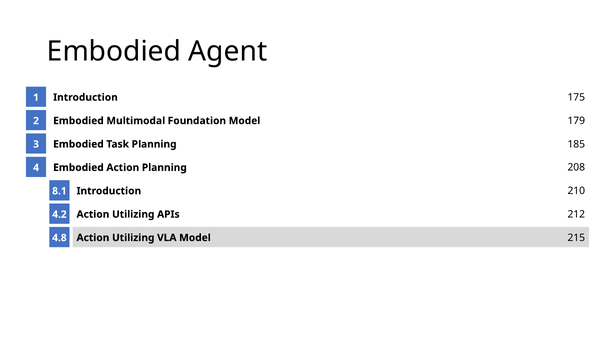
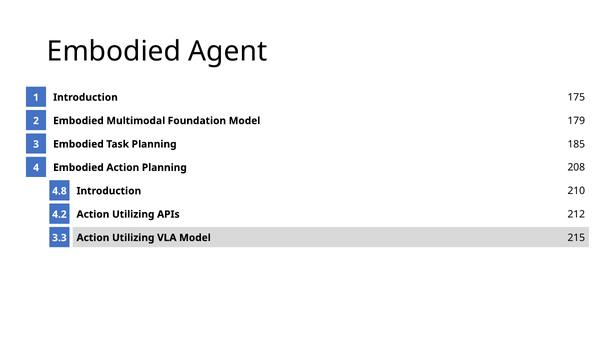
8.1: 8.1 -> 4.8
4.8: 4.8 -> 3.3
